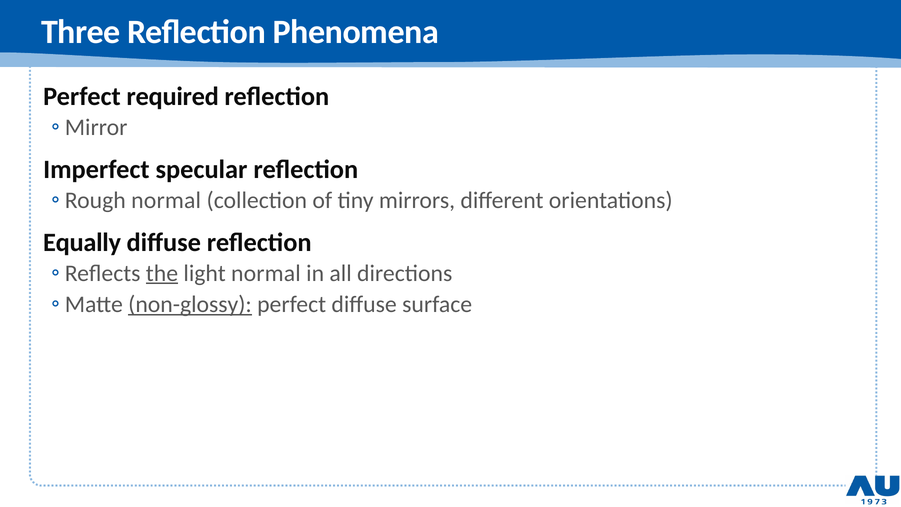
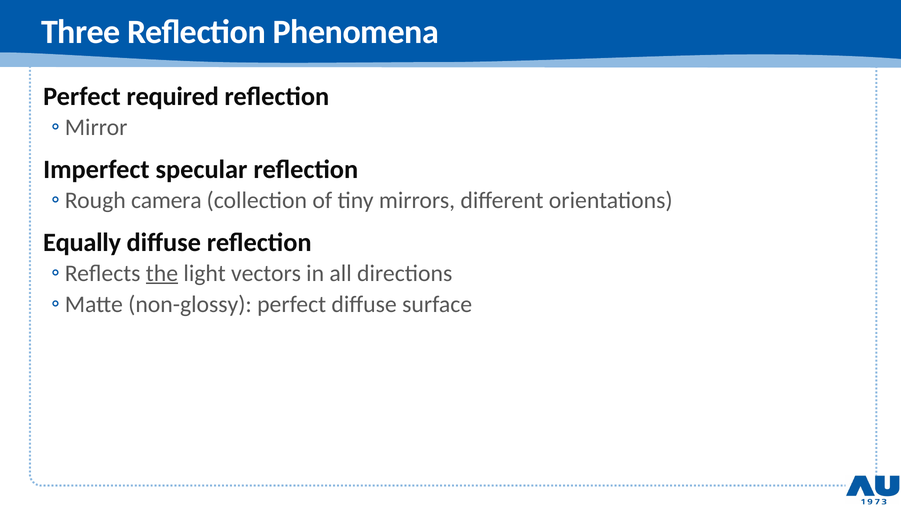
normal at (166, 200): normal -> camera
light normal: normal -> vectors
non-glossy underline: present -> none
